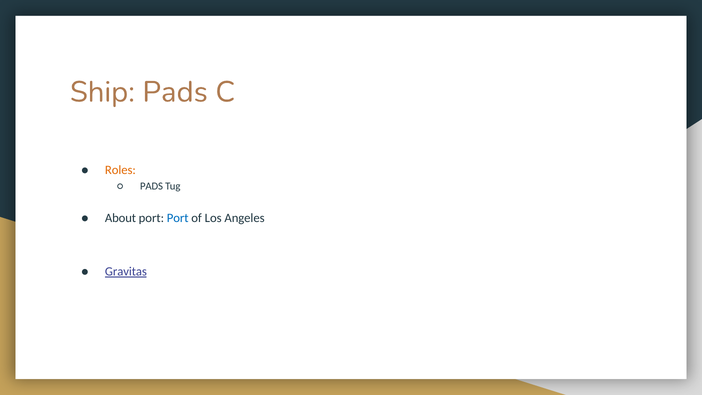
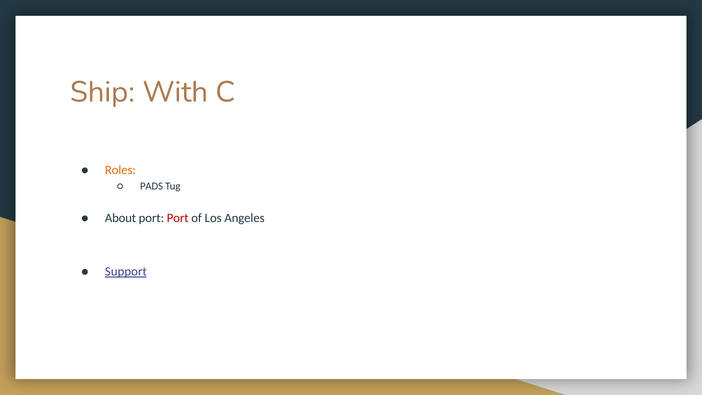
Ship Pads: Pads -> With
Port at (178, 218) colour: blue -> red
Gravitas: Gravitas -> Support
